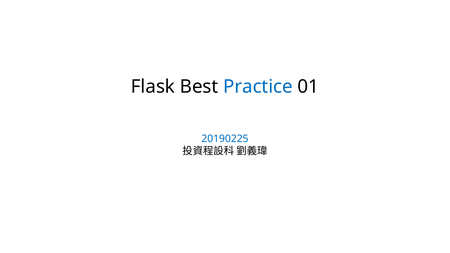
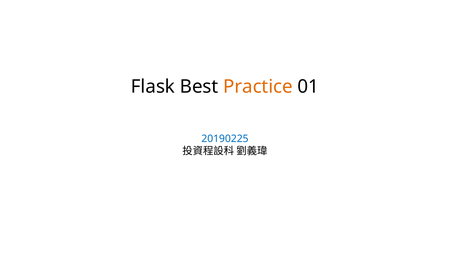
Practice colour: blue -> orange
